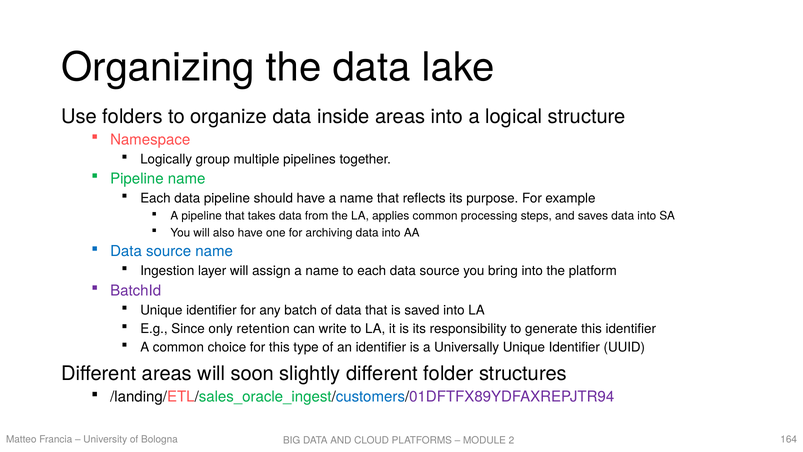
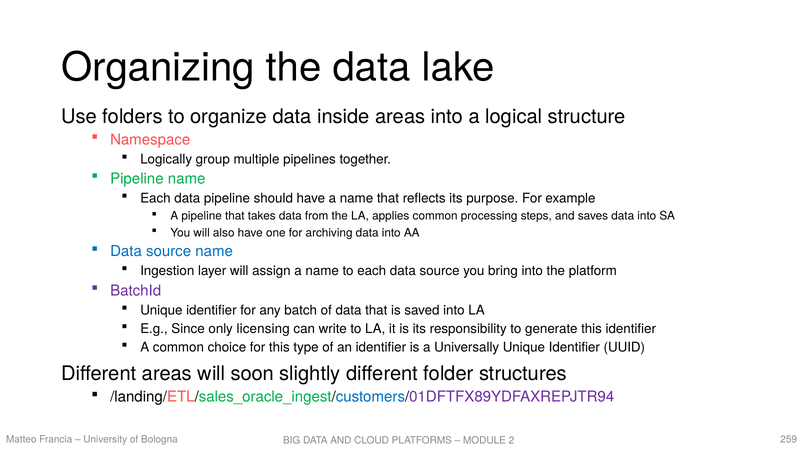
retention: retention -> licensing
164: 164 -> 259
